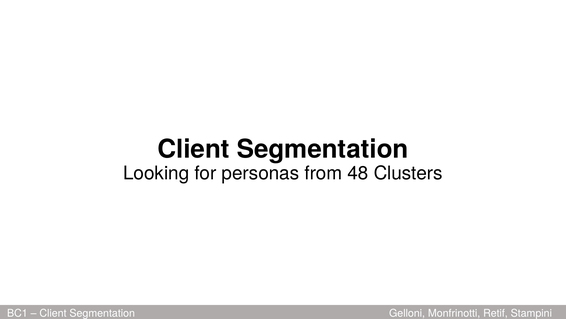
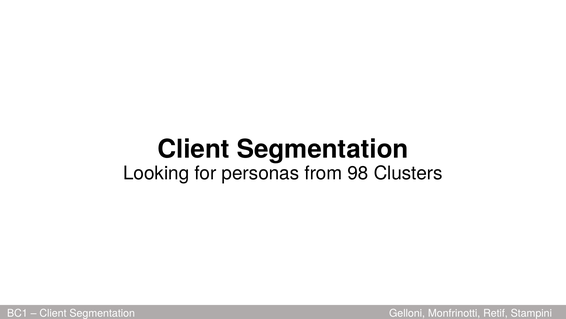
48: 48 -> 98
